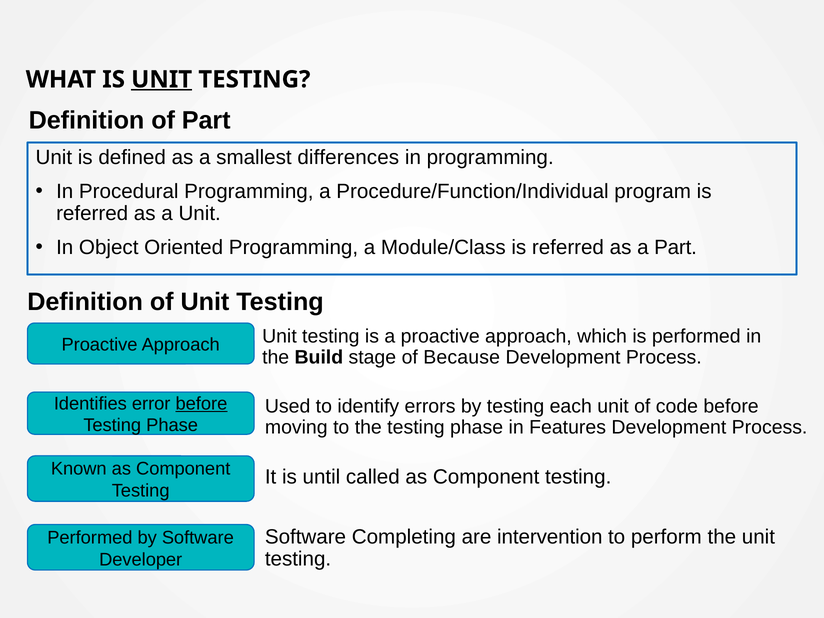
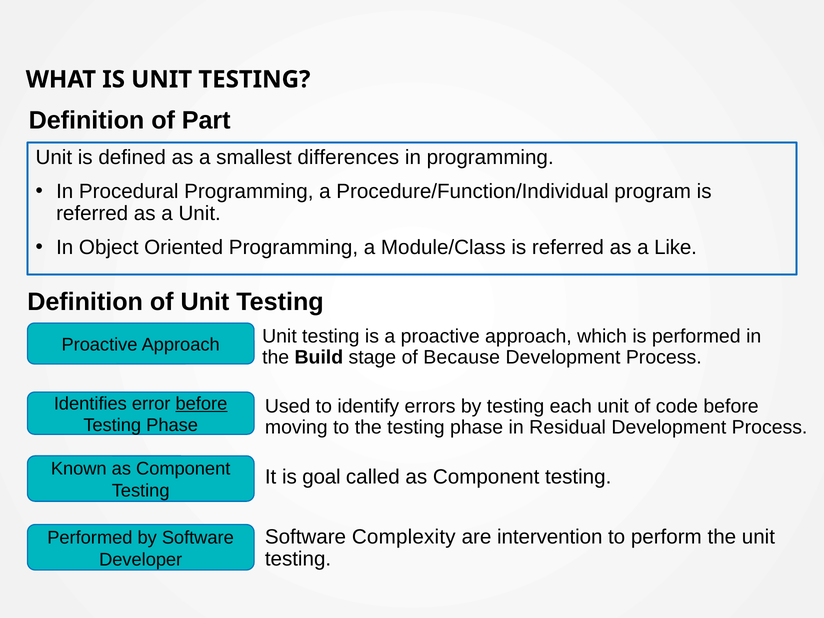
UNIT at (162, 79) underline: present -> none
a Part: Part -> Like
Features: Features -> Residual
until: until -> goal
Completing: Completing -> Complexity
